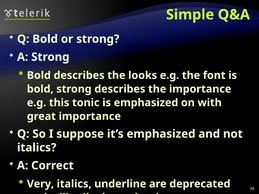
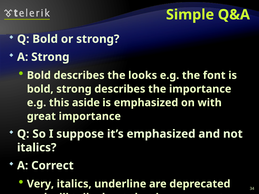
tonic: tonic -> aside
